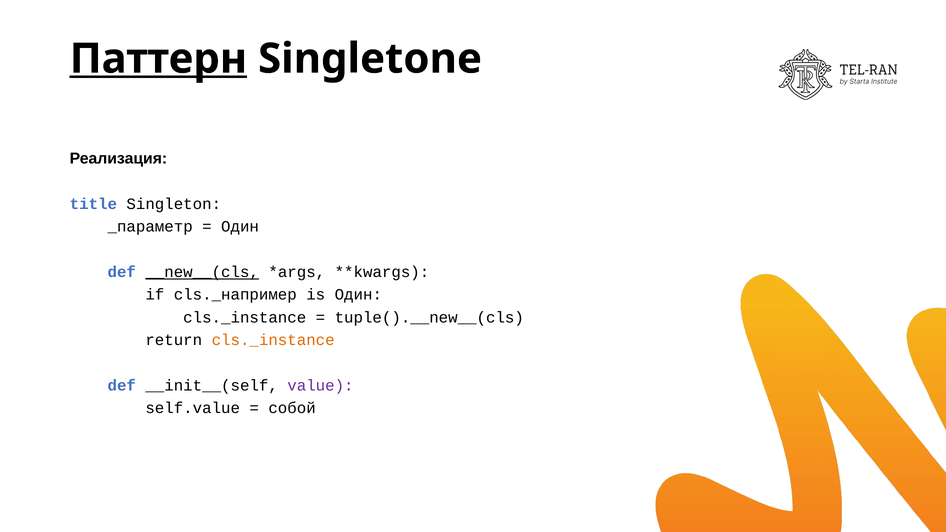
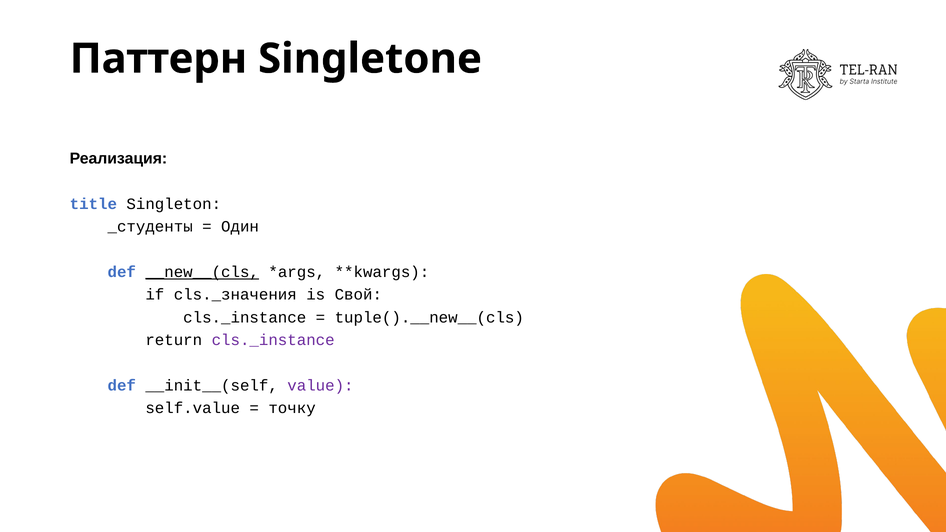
Паттерн underline: present -> none
_параметр: _параметр -> _студенты
cls._например: cls._например -> cls._значения
is Один: Один -> Свой
cls._instance at (273, 340) colour: orange -> purple
собой: собой -> точку
